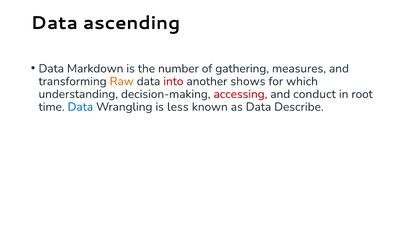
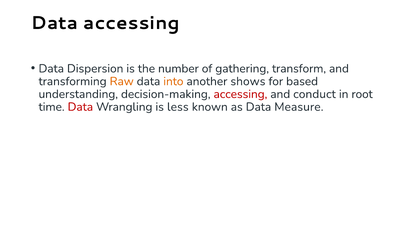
Data ascending: ascending -> accessing
Markdown: Markdown -> Dispersion
measures: measures -> transform
into colour: red -> orange
which: which -> based
Data at (80, 107) colour: blue -> red
Describe: Describe -> Measure
